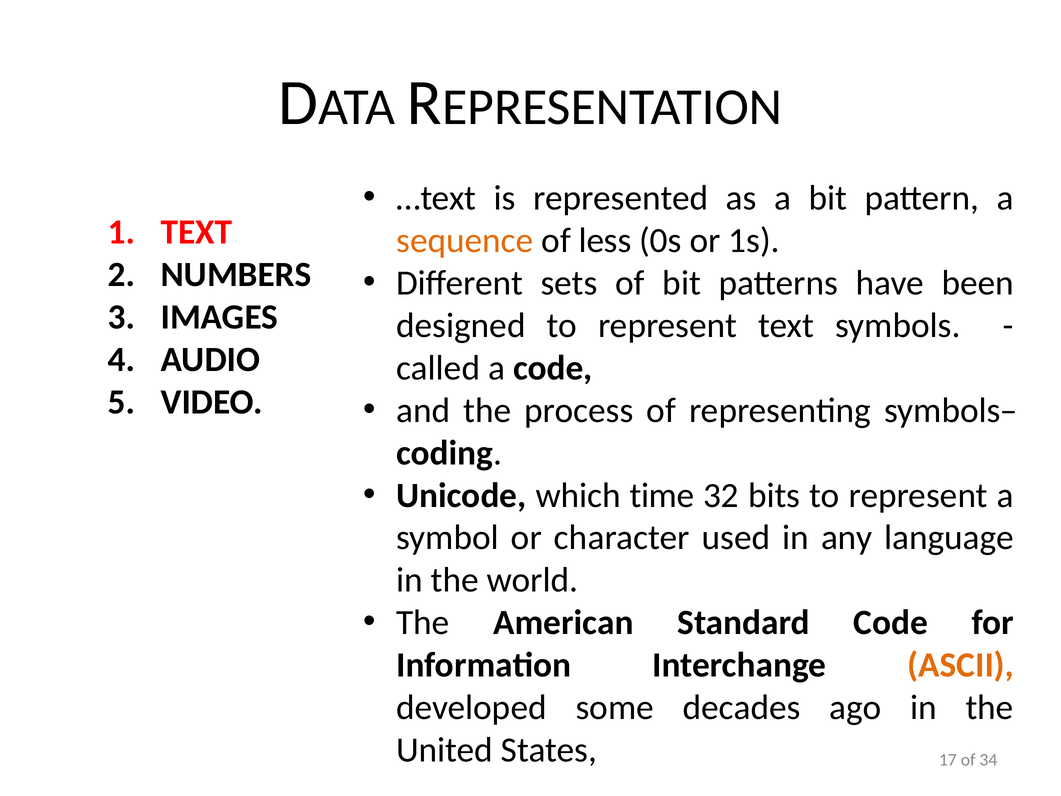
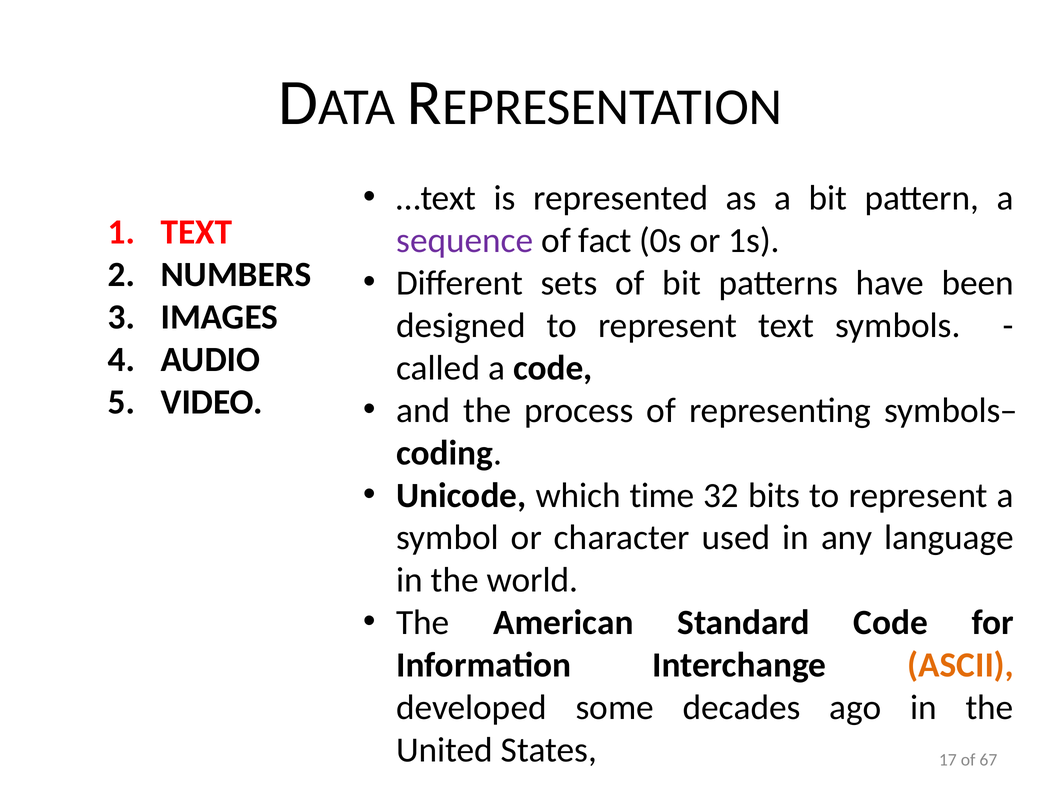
sequence colour: orange -> purple
less: less -> fact
34: 34 -> 67
